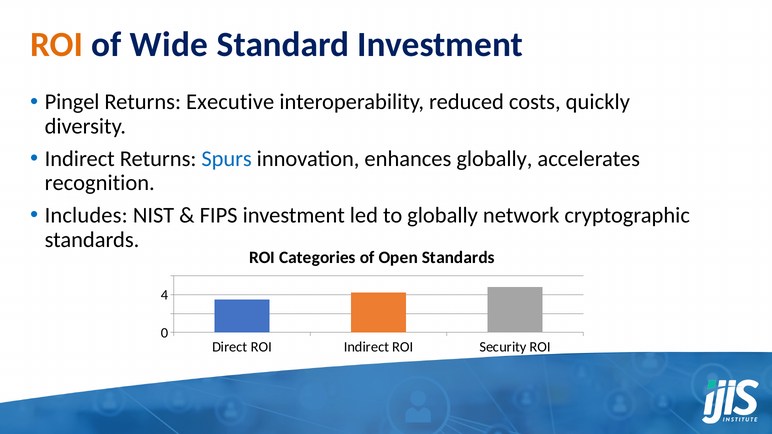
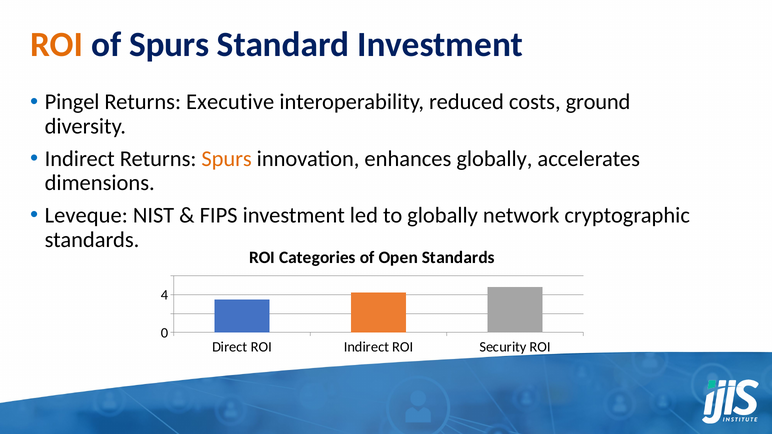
of Wide: Wide -> Spurs
quickly: quickly -> ground
Spurs at (227, 159) colour: blue -> orange
recognition: recognition -> dimensions
Includes: Includes -> Leveque
